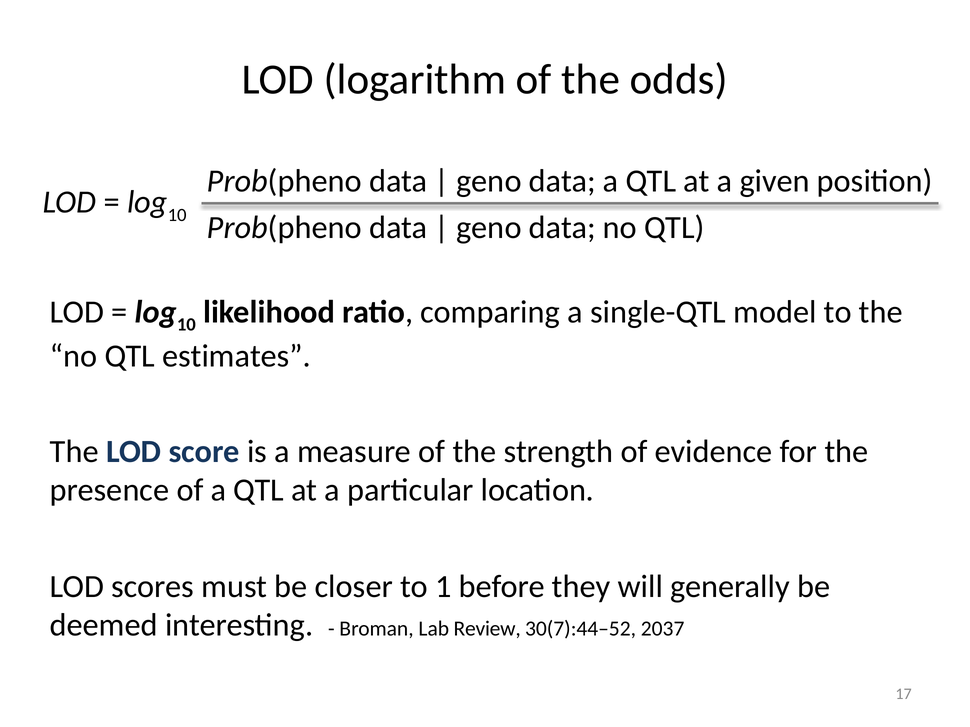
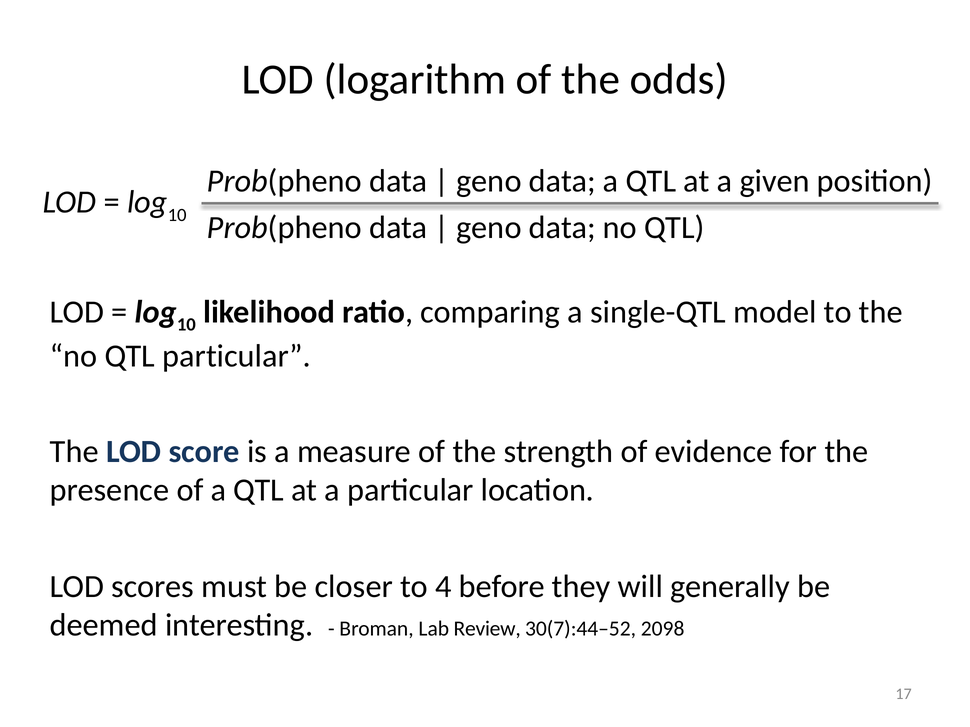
QTL estimates: estimates -> particular
1: 1 -> 4
2037: 2037 -> 2098
